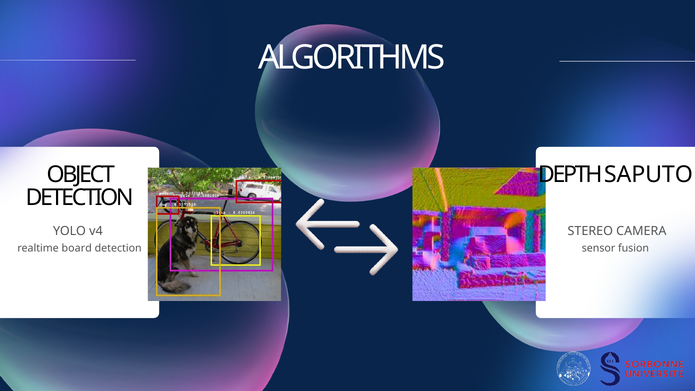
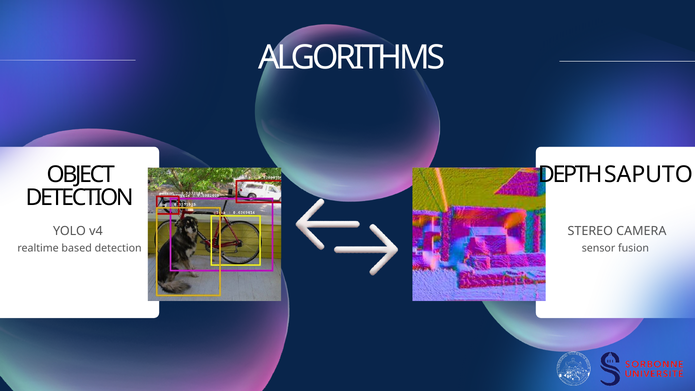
board: board -> based
